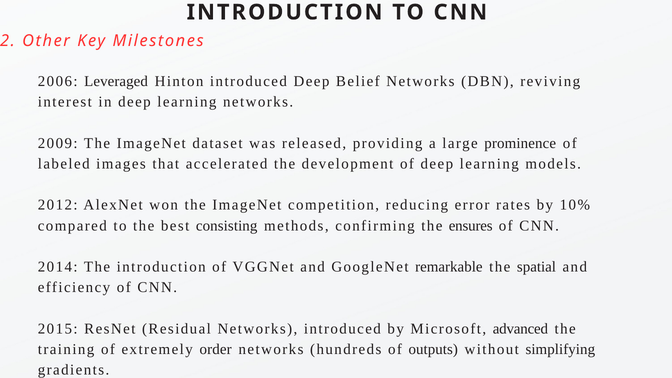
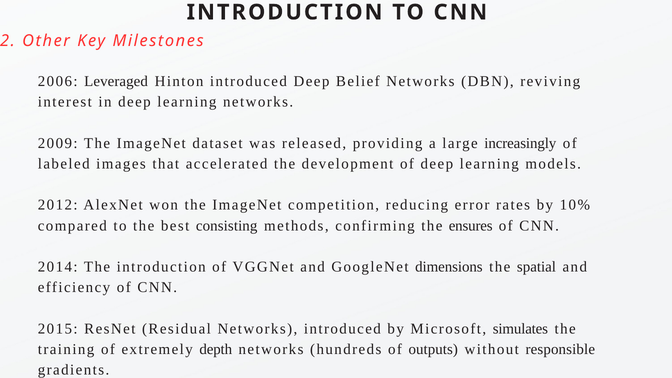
prominence: prominence -> increasingly
remarkable: remarkable -> dimensions
advanced: advanced -> simulates
order: order -> depth
simplifying: simplifying -> responsible
